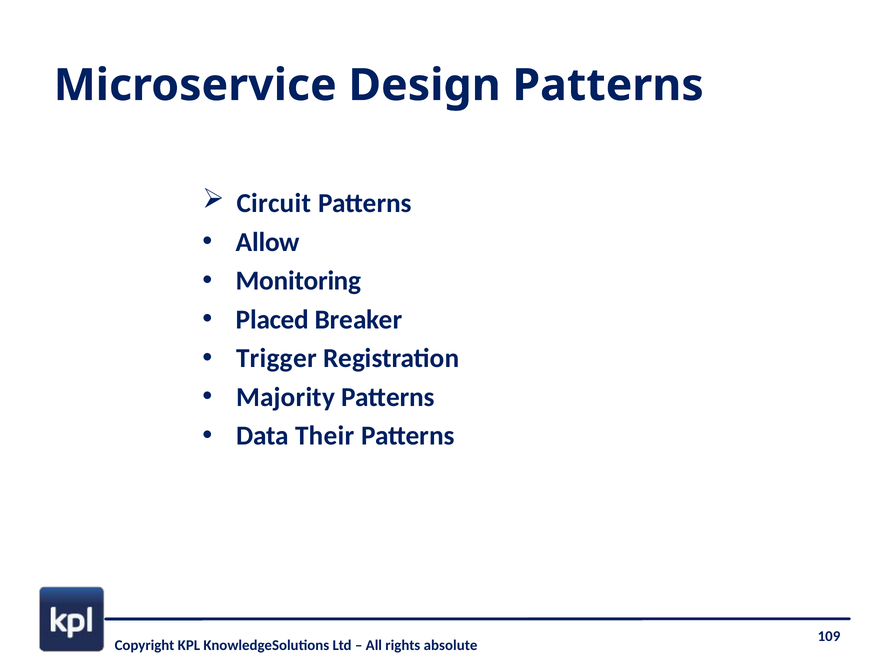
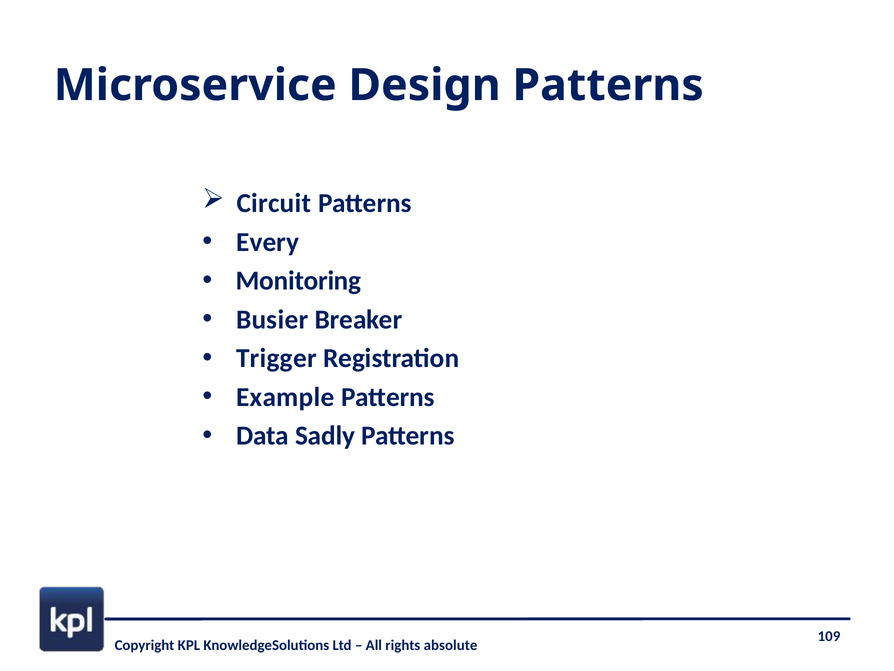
Allow: Allow -> Every
Placed: Placed -> Busier
Majority: Majority -> Example
Their: Their -> Sadly
